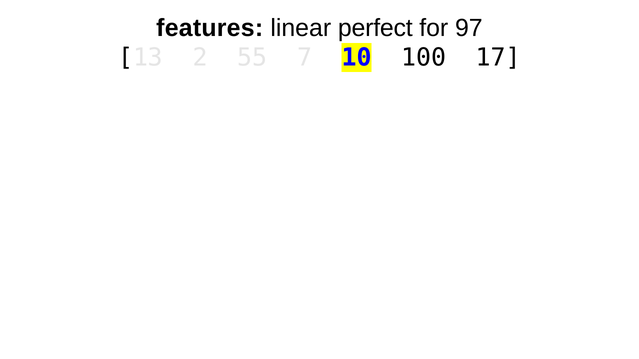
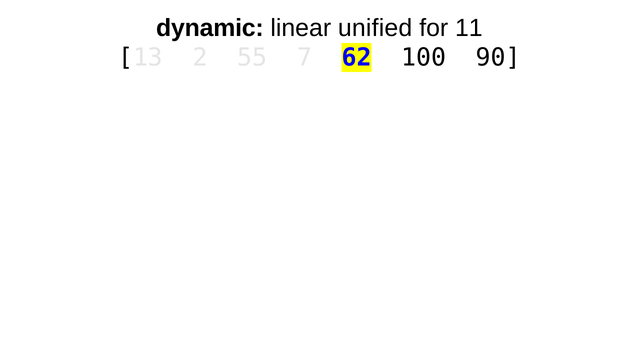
features: features -> dynamic
perfect: perfect -> unified
97: 97 -> 11
10: 10 -> 62
17: 17 -> 90
